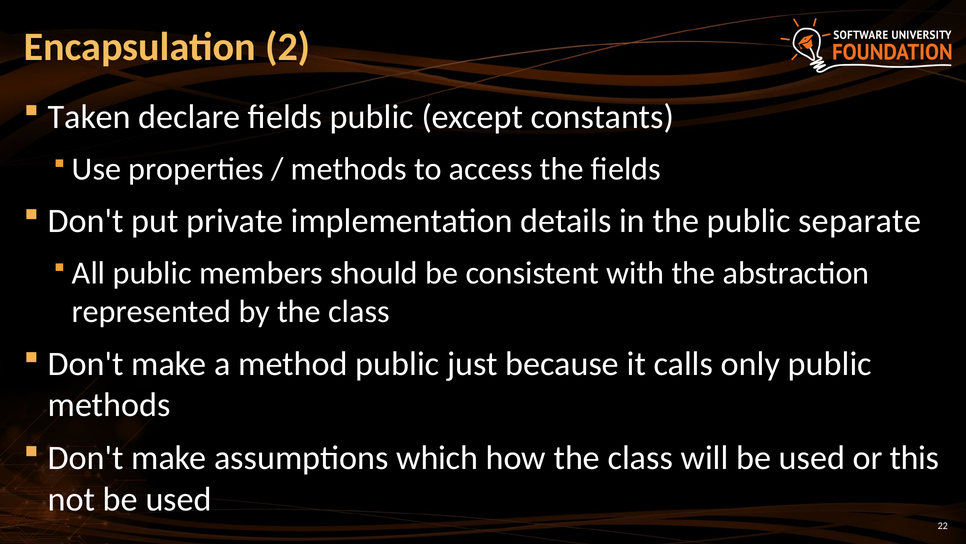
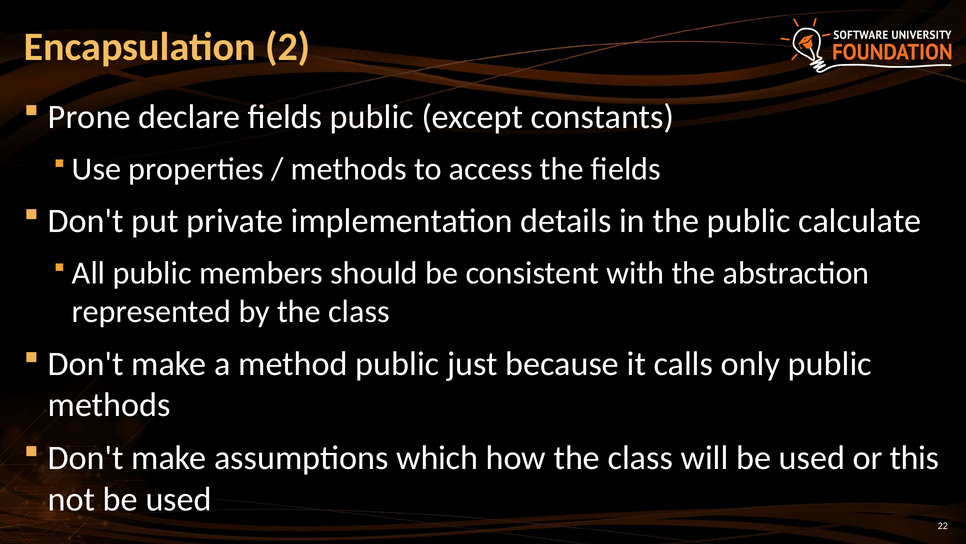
Taken: Taken -> Prone
separate: separate -> calculate
